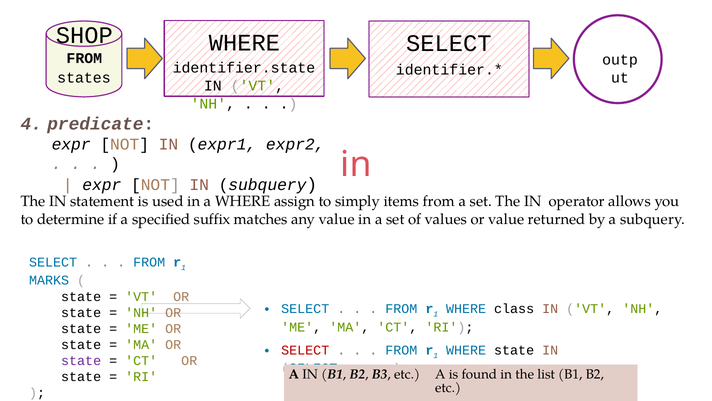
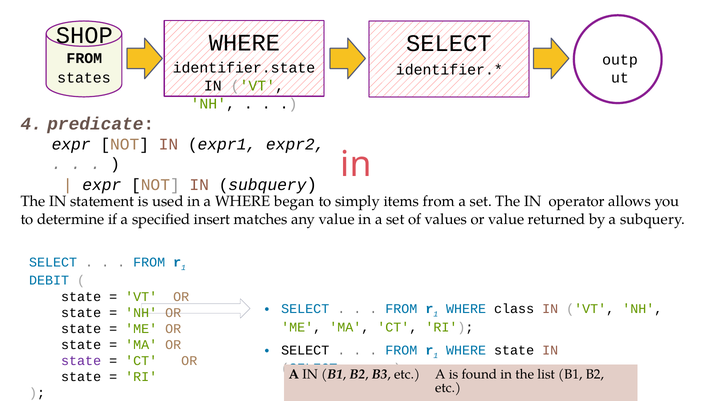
assign: assign -> began
suffix: suffix -> insert
MARKS: MARKS -> DEBIT
SELECT at (305, 350) colour: red -> black
